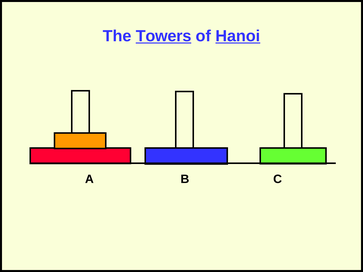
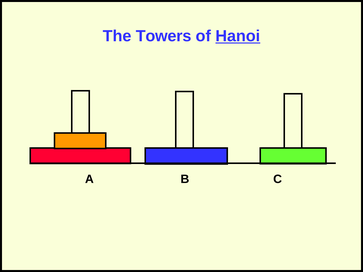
Towers underline: present -> none
